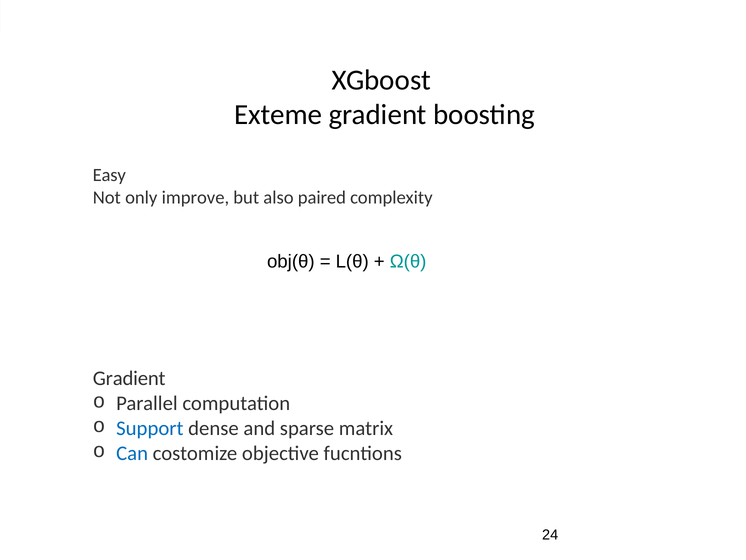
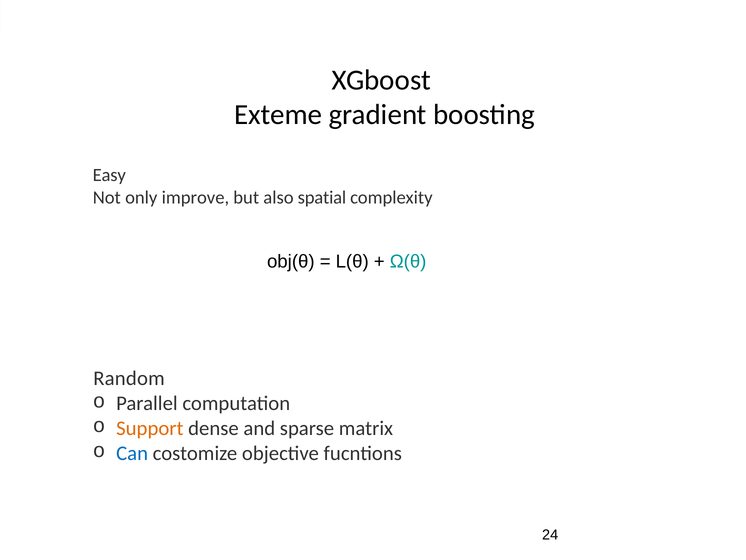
paired: paired -> spatial
Gradient at (129, 378): Gradient -> Random
Support colour: blue -> orange
